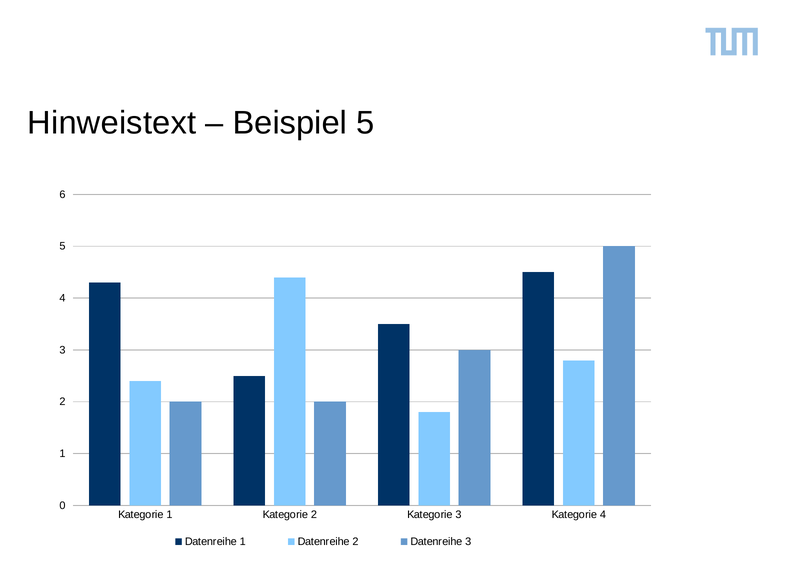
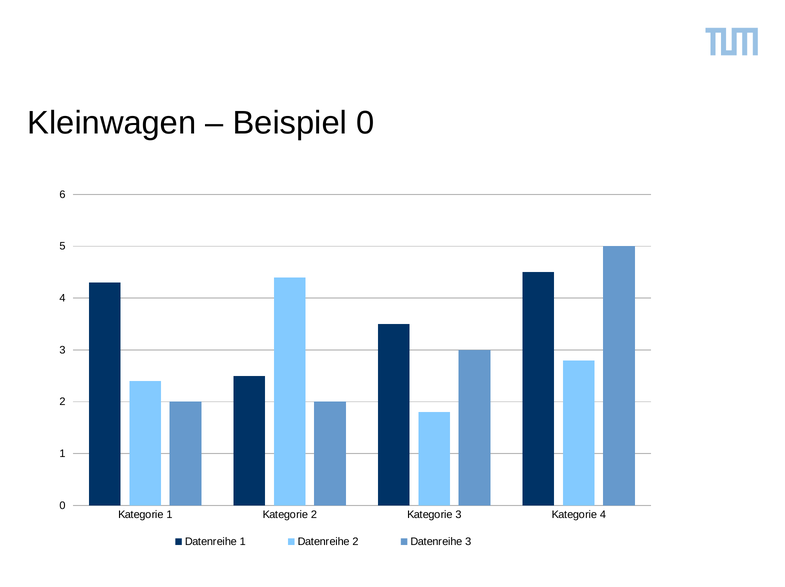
Hinweistext: Hinweistext -> Kleinwagen
Beispiel 5: 5 -> 0
